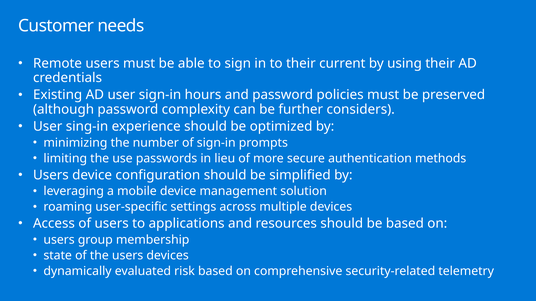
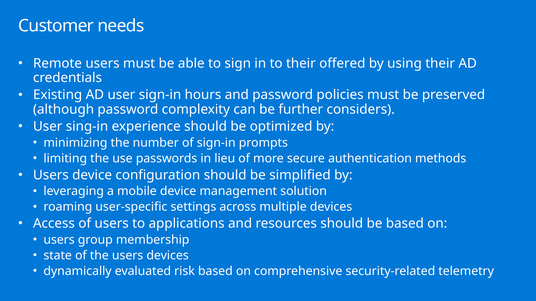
current: current -> offered
